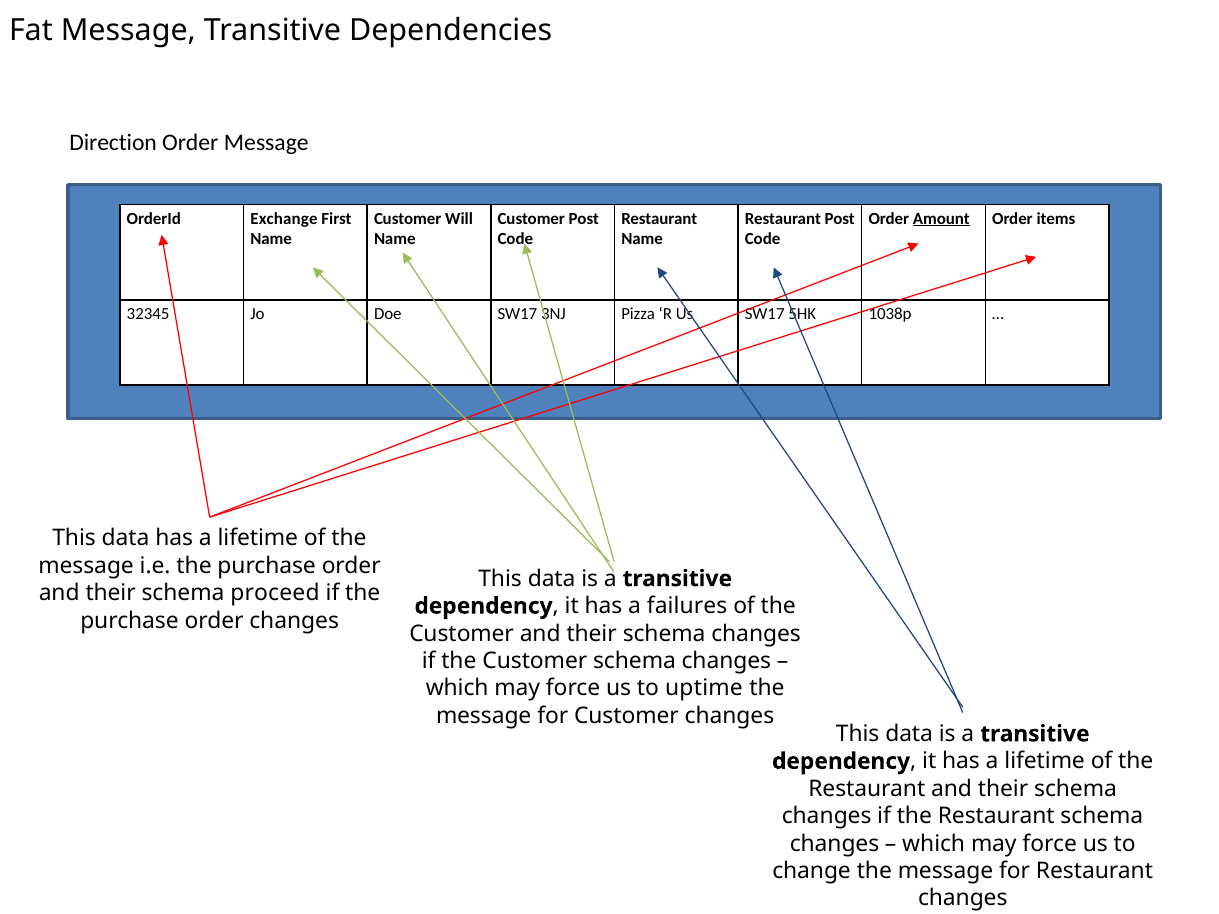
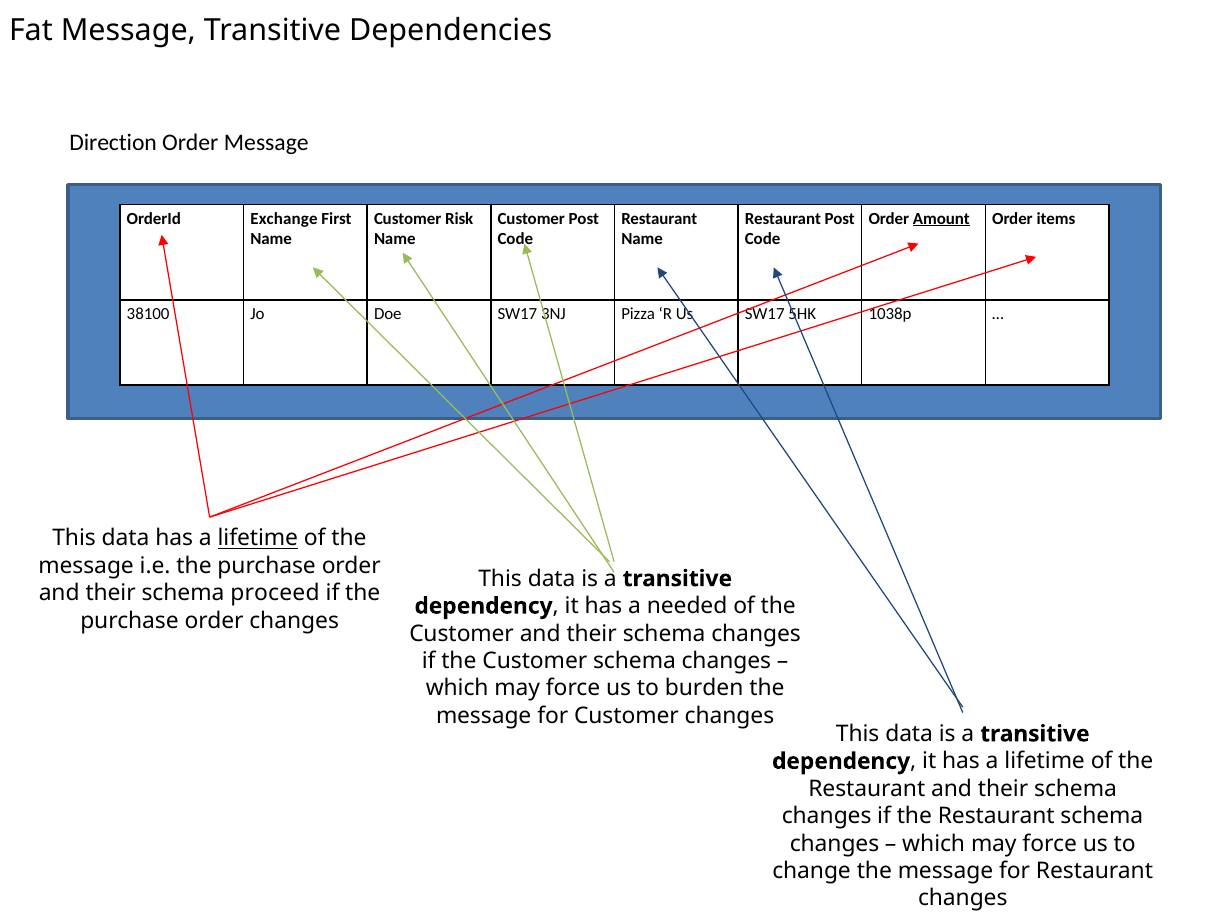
Will: Will -> Risk
32345: 32345 -> 38100
lifetime at (258, 539) underline: none -> present
failures: failures -> needed
uptime: uptime -> burden
